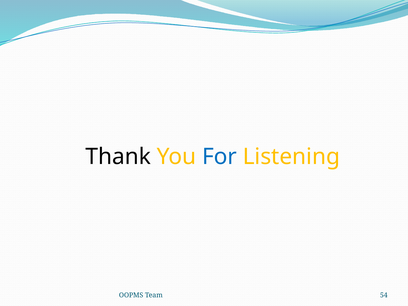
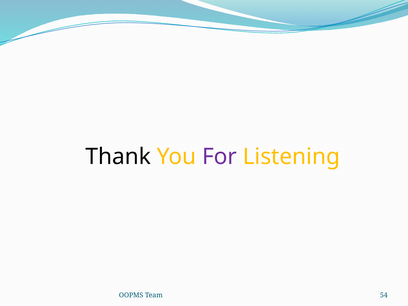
For colour: blue -> purple
